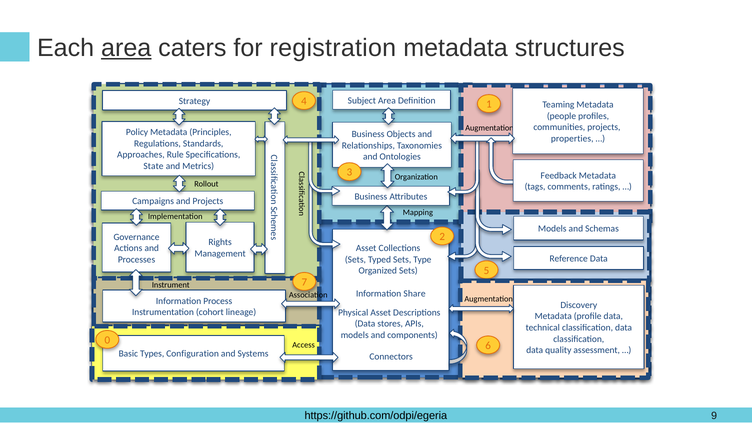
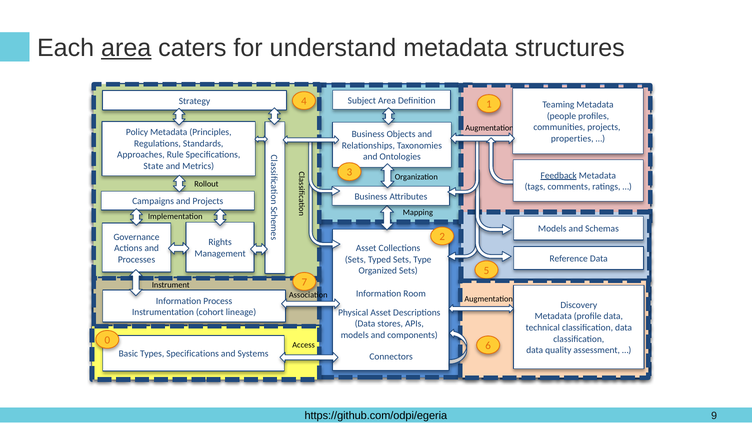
registration: registration -> understand
Feedback underline: none -> present
Share: Share -> Room
Types Configuration: Configuration -> Specifications
